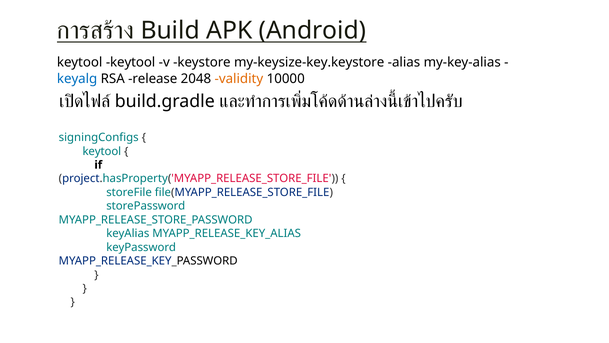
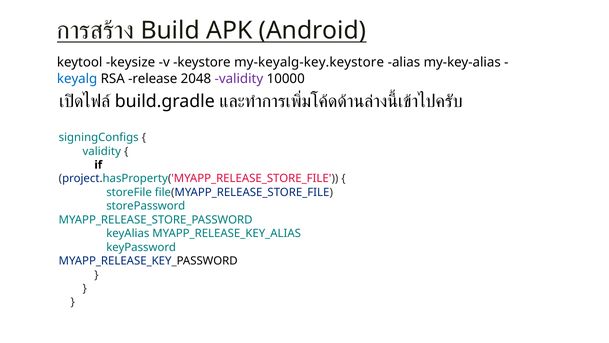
keytool keytool: keytool -> keysize
my-keysize-key.keystore: my-keysize-key.keystore -> my-keyalg-key.keystore
validity at (239, 79) colour: orange -> purple
keytool at (102, 151): keytool -> validity
